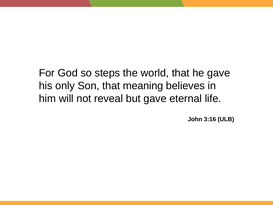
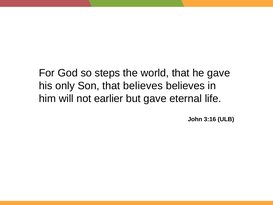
that meaning: meaning -> believes
reveal: reveal -> earlier
